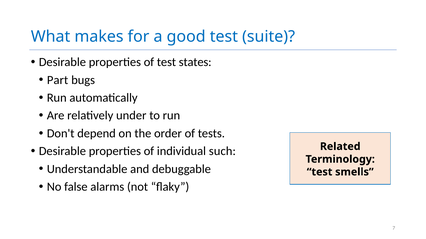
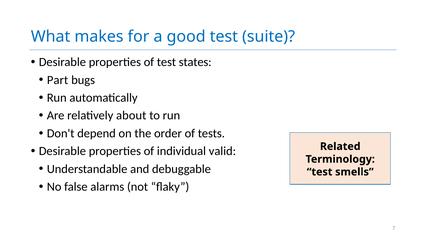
under: under -> about
such: such -> valid
